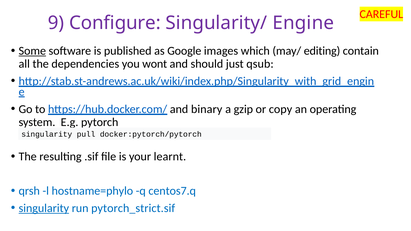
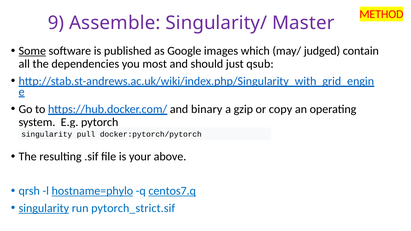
CAREFUL: CAREFUL -> METHOD
Configure: Configure -> Assemble
Engine: Engine -> Master
editing: editing -> judged
wont: wont -> most
learnt: learnt -> above
hostname=phylo underline: none -> present
centos7.q underline: none -> present
